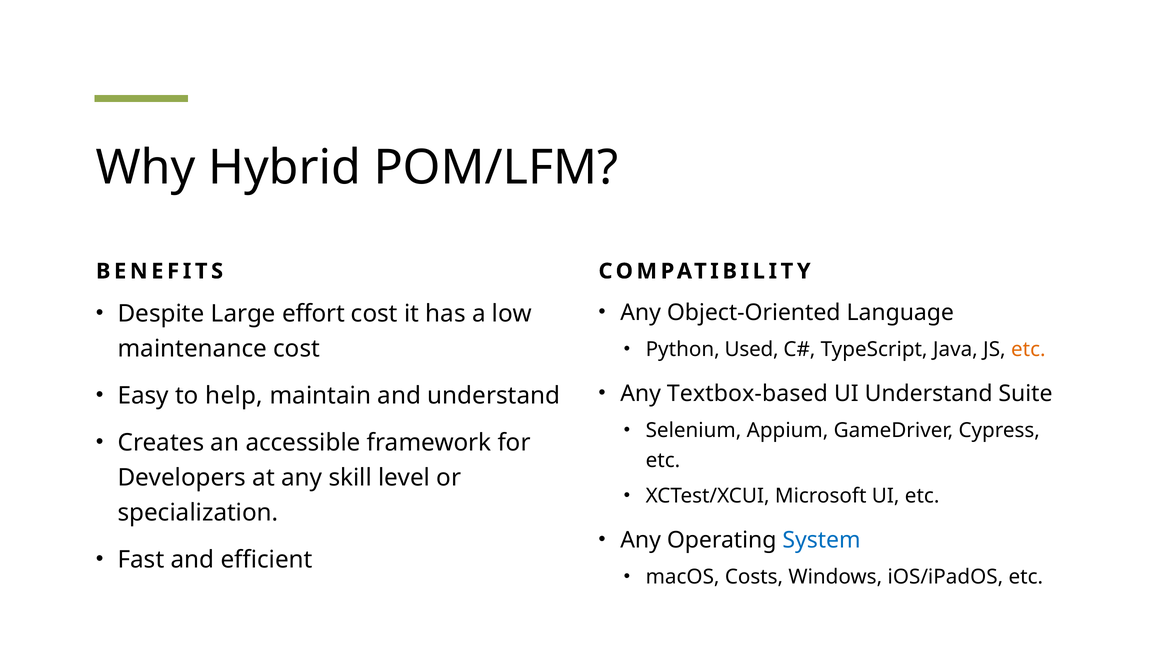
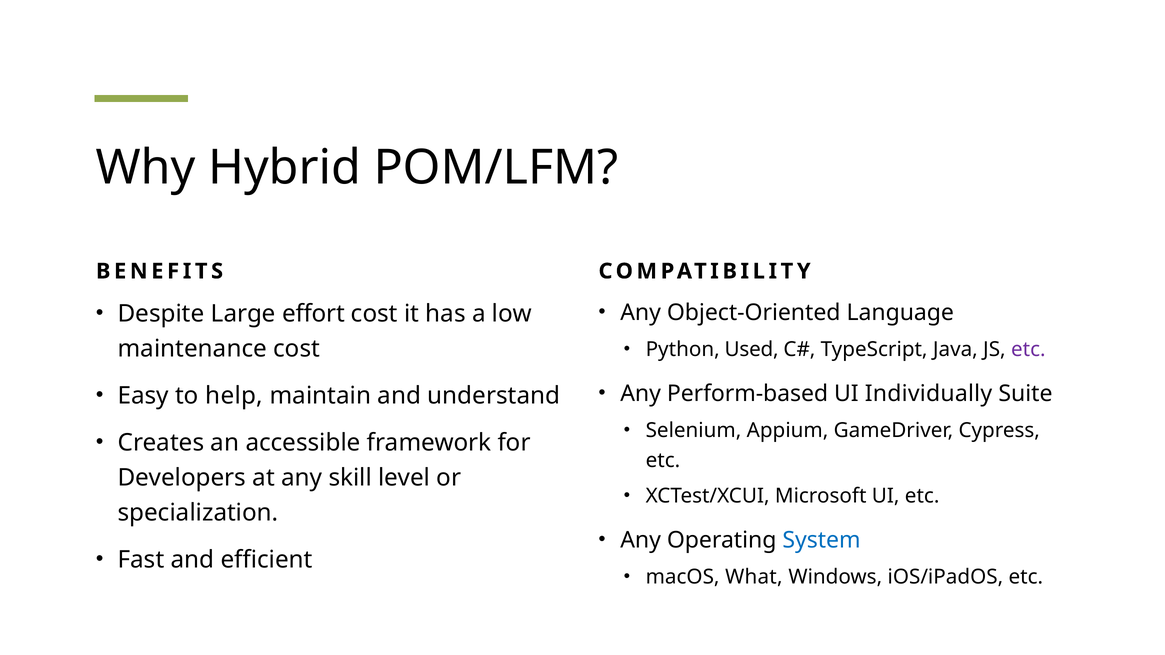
etc at (1028, 350) colour: orange -> purple
Textbox-based: Textbox-based -> Perform-based
UI Understand: Understand -> Individually
Costs: Costs -> What
